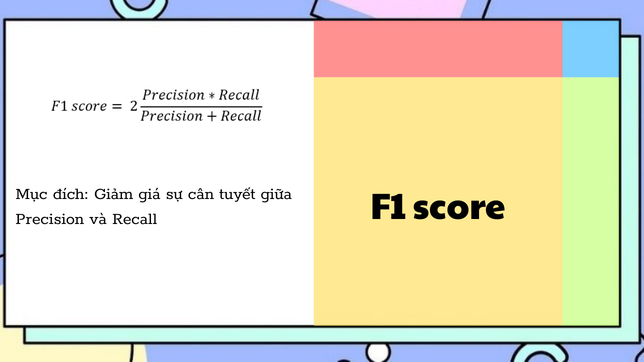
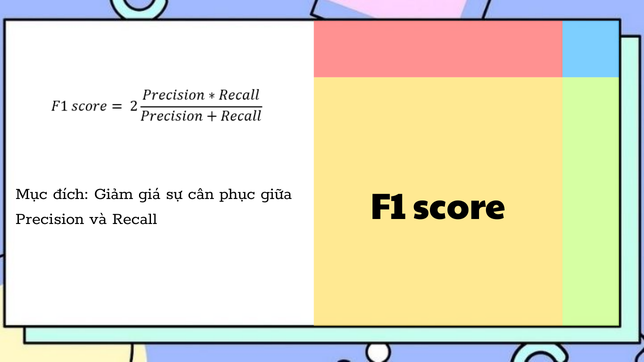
tuyết: tuyết -> phục
